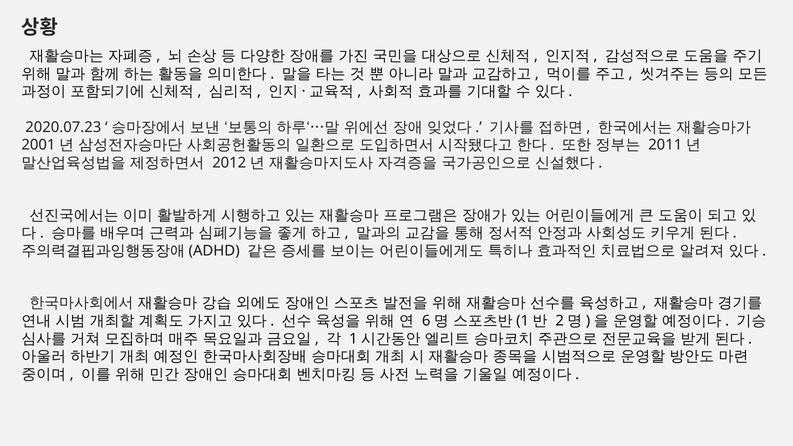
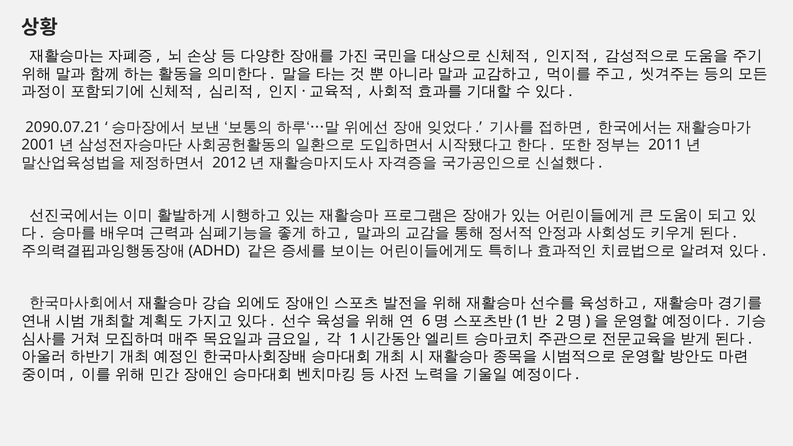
2020.07.23: 2020.07.23 -> 2090.07.21
